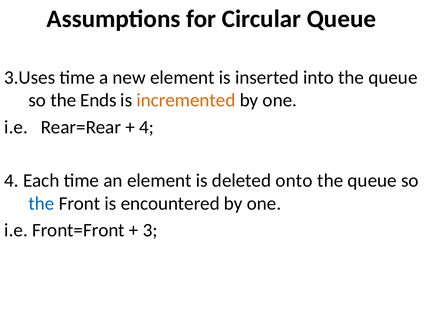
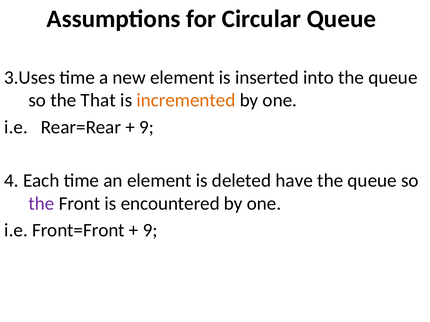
Ends: Ends -> That
4 at (147, 127): 4 -> 9
onto: onto -> have
the at (41, 204) colour: blue -> purple
3 at (150, 230): 3 -> 9
